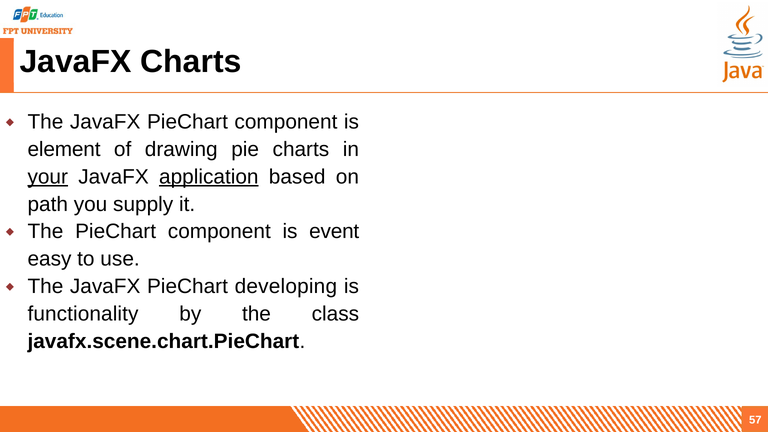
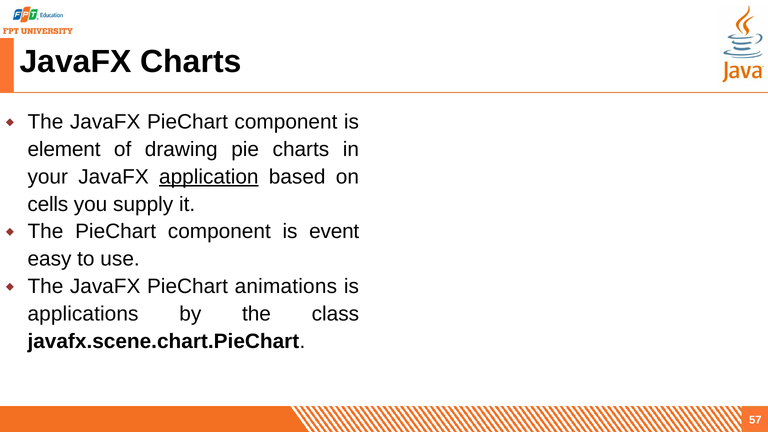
your underline: present -> none
path: path -> cells
developing: developing -> animations
functionality: functionality -> applications
